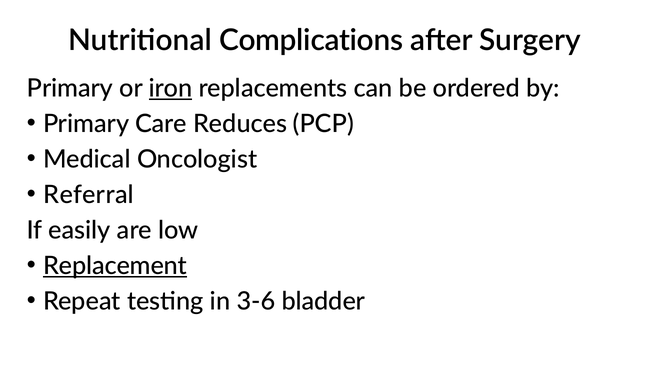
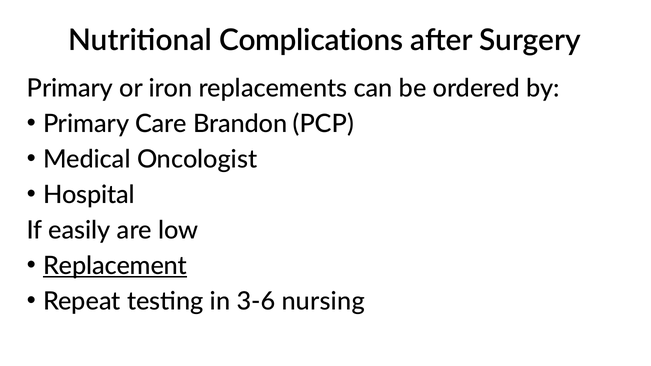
iron underline: present -> none
Reduces: Reduces -> Brandon
Referral: Referral -> Hospital
bladder: bladder -> nursing
